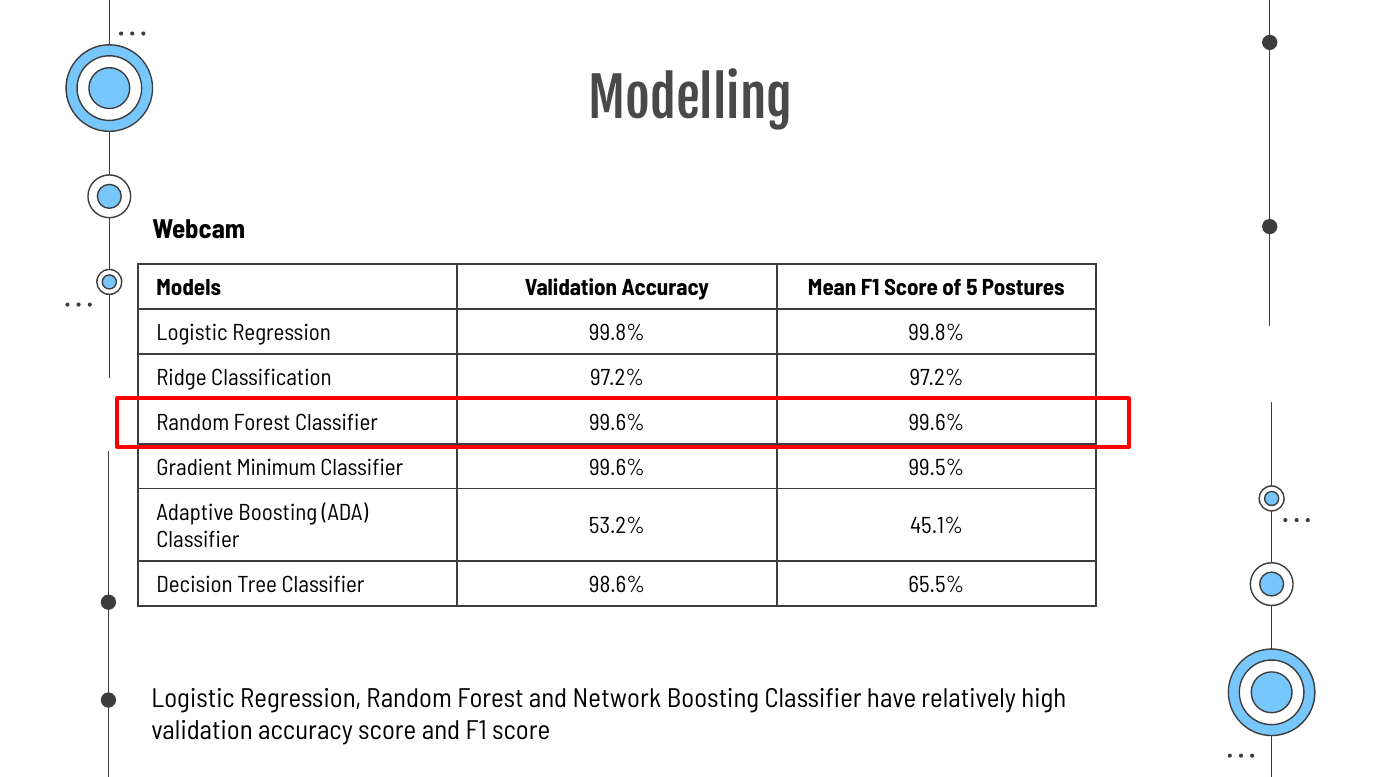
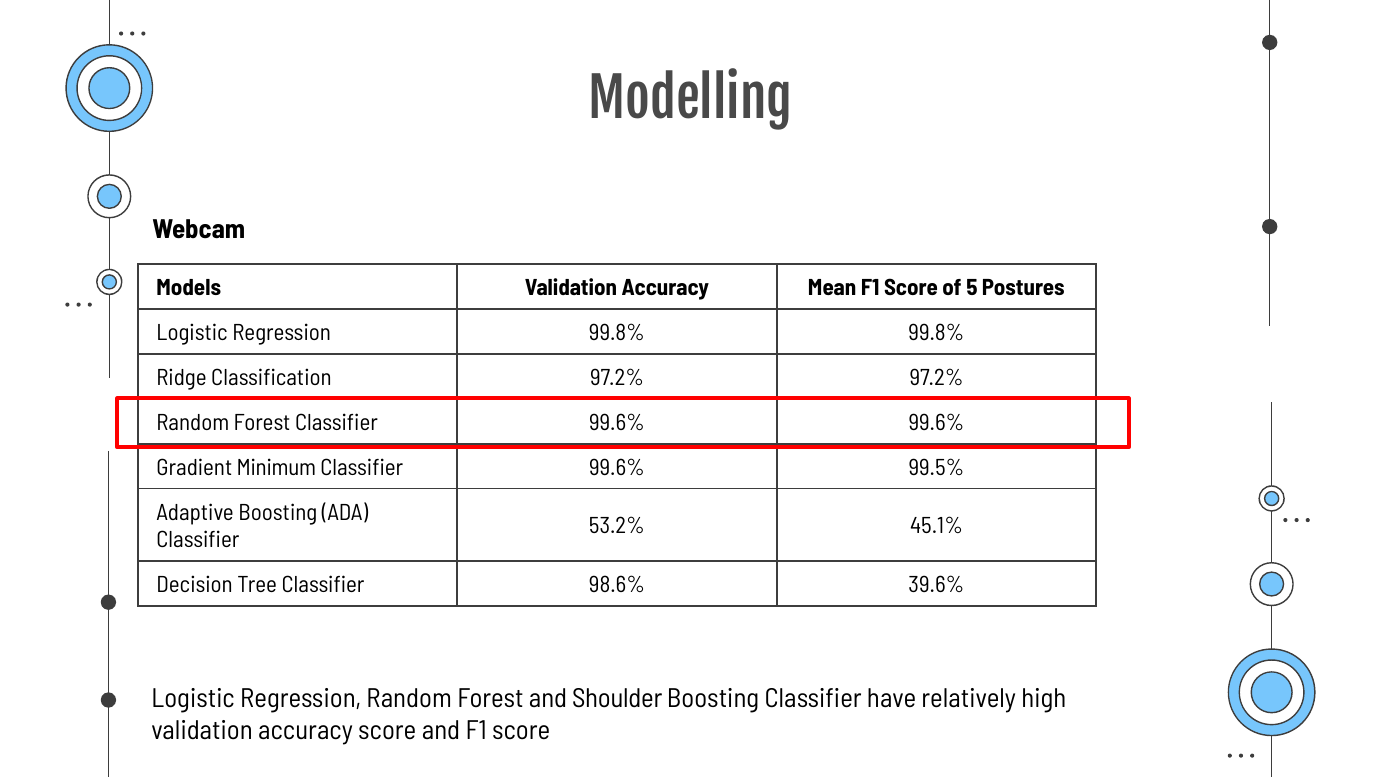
65.5%: 65.5% -> 39.6%
Network: Network -> Shoulder
